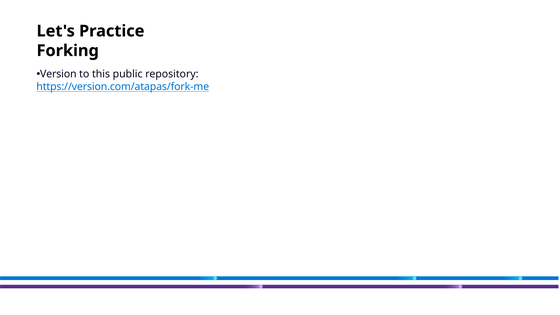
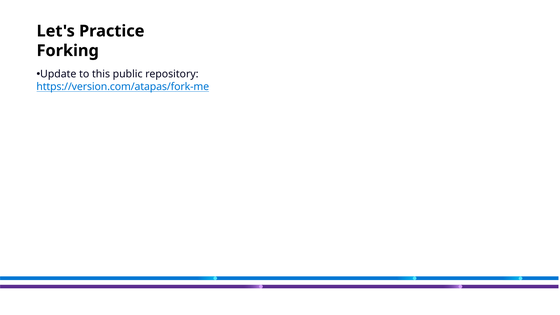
Version: Version -> Update
